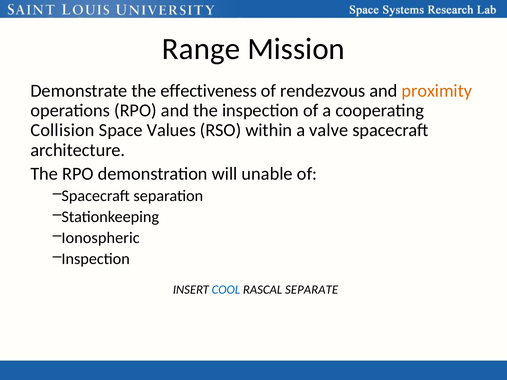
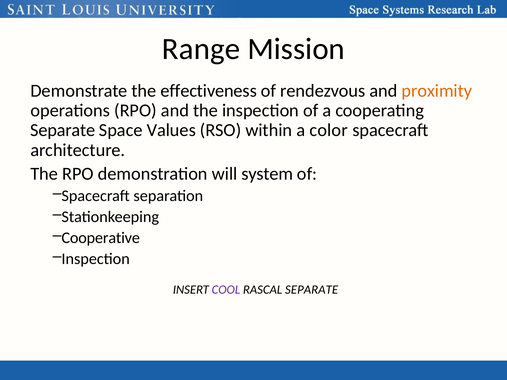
Collision at (63, 130): Collision -> Separate
valve: valve -> color
unable: unable -> system
Ionospheric: Ionospheric -> Cooperative
COOL colour: blue -> purple
